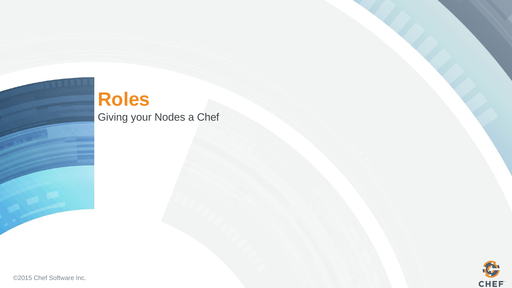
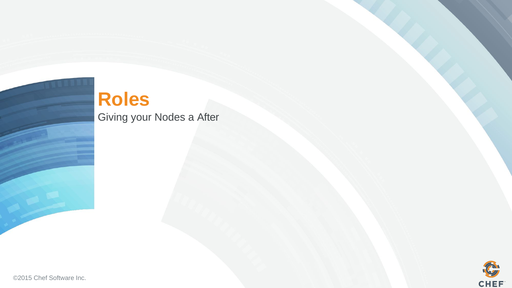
a Chef: Chef -> After
